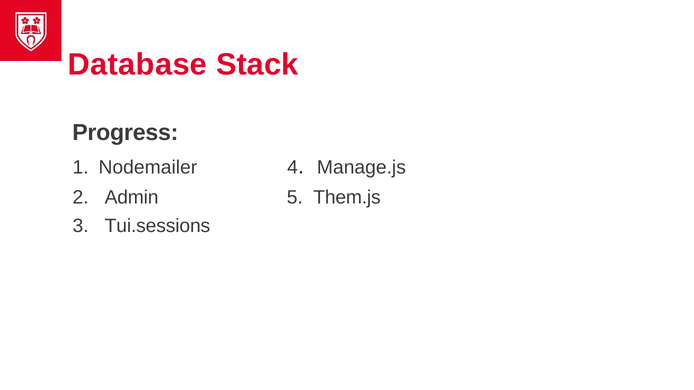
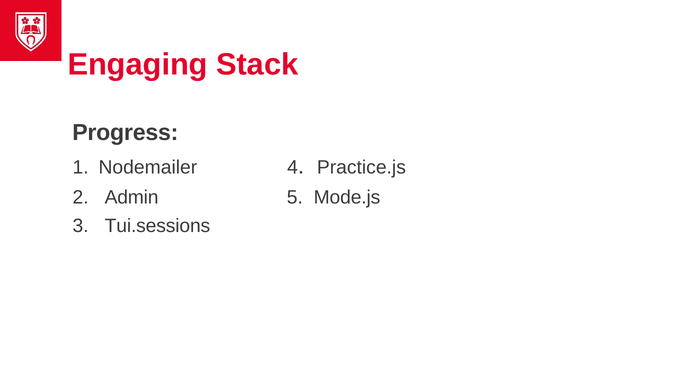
Database: Database -> Engaging
Manage.js: Manage.js -> Practice.js
Them.js: Them.js -> Mode.js
